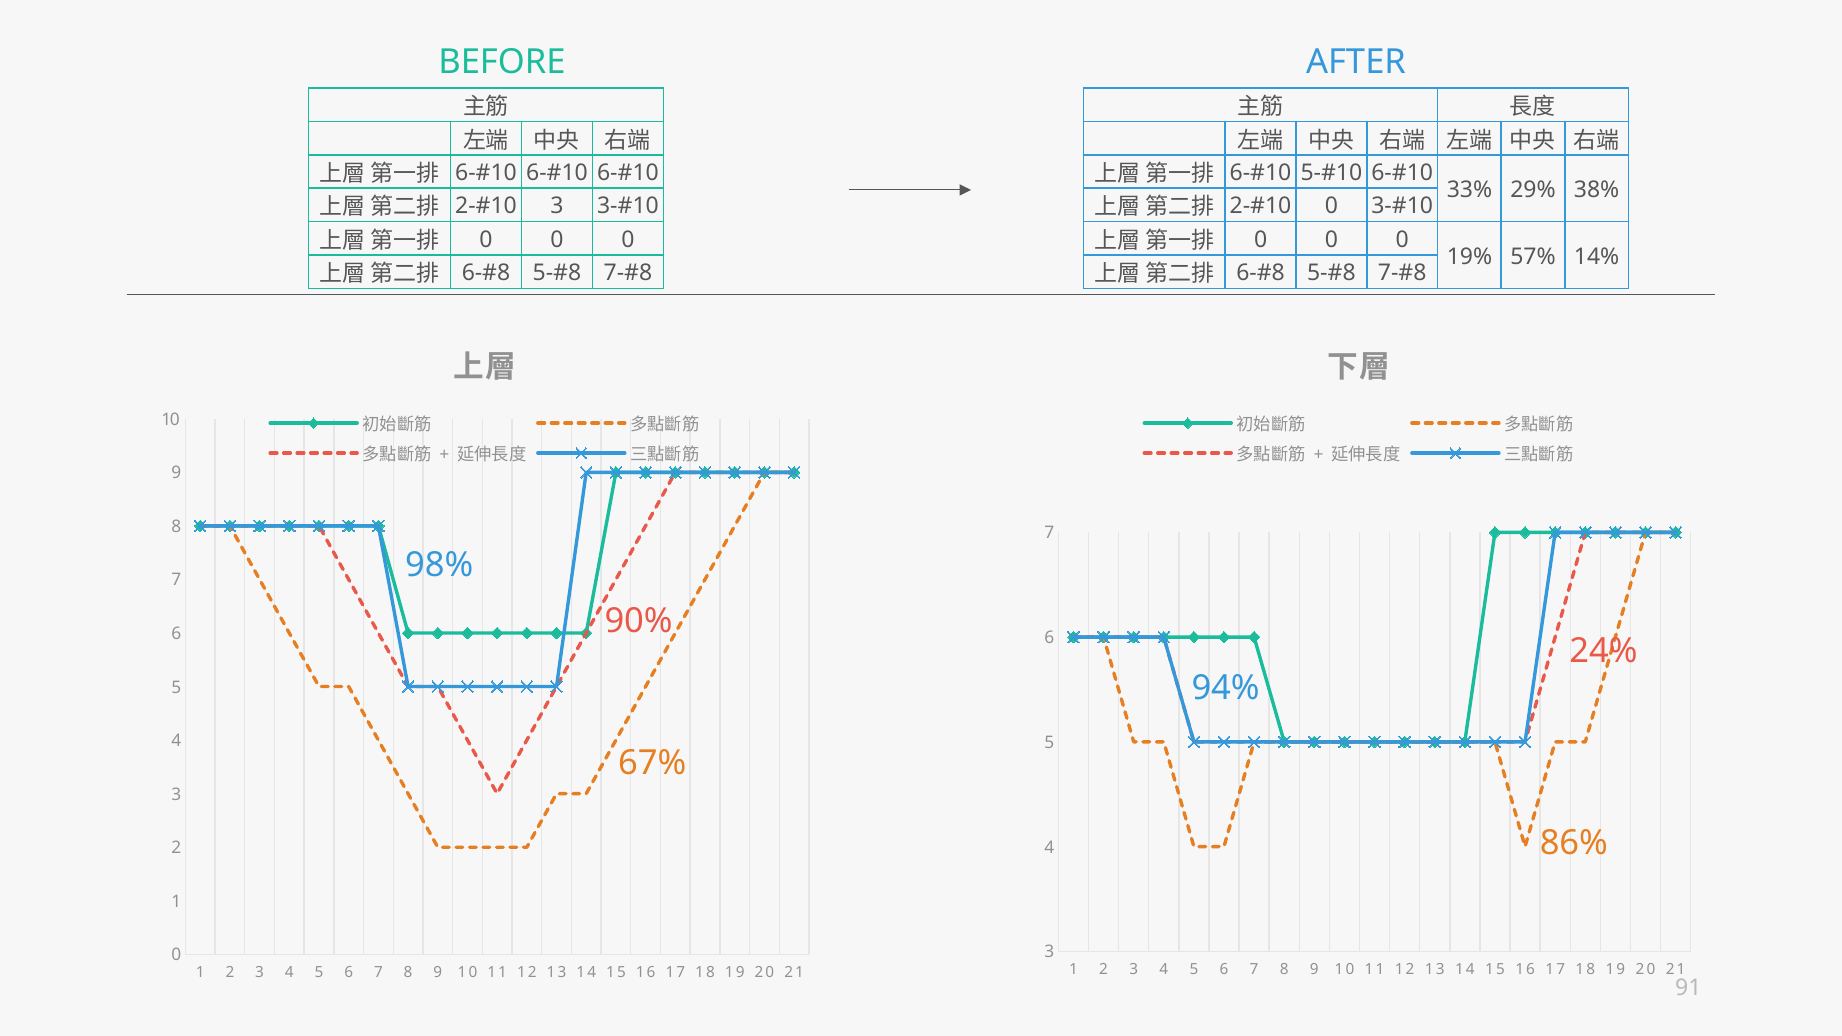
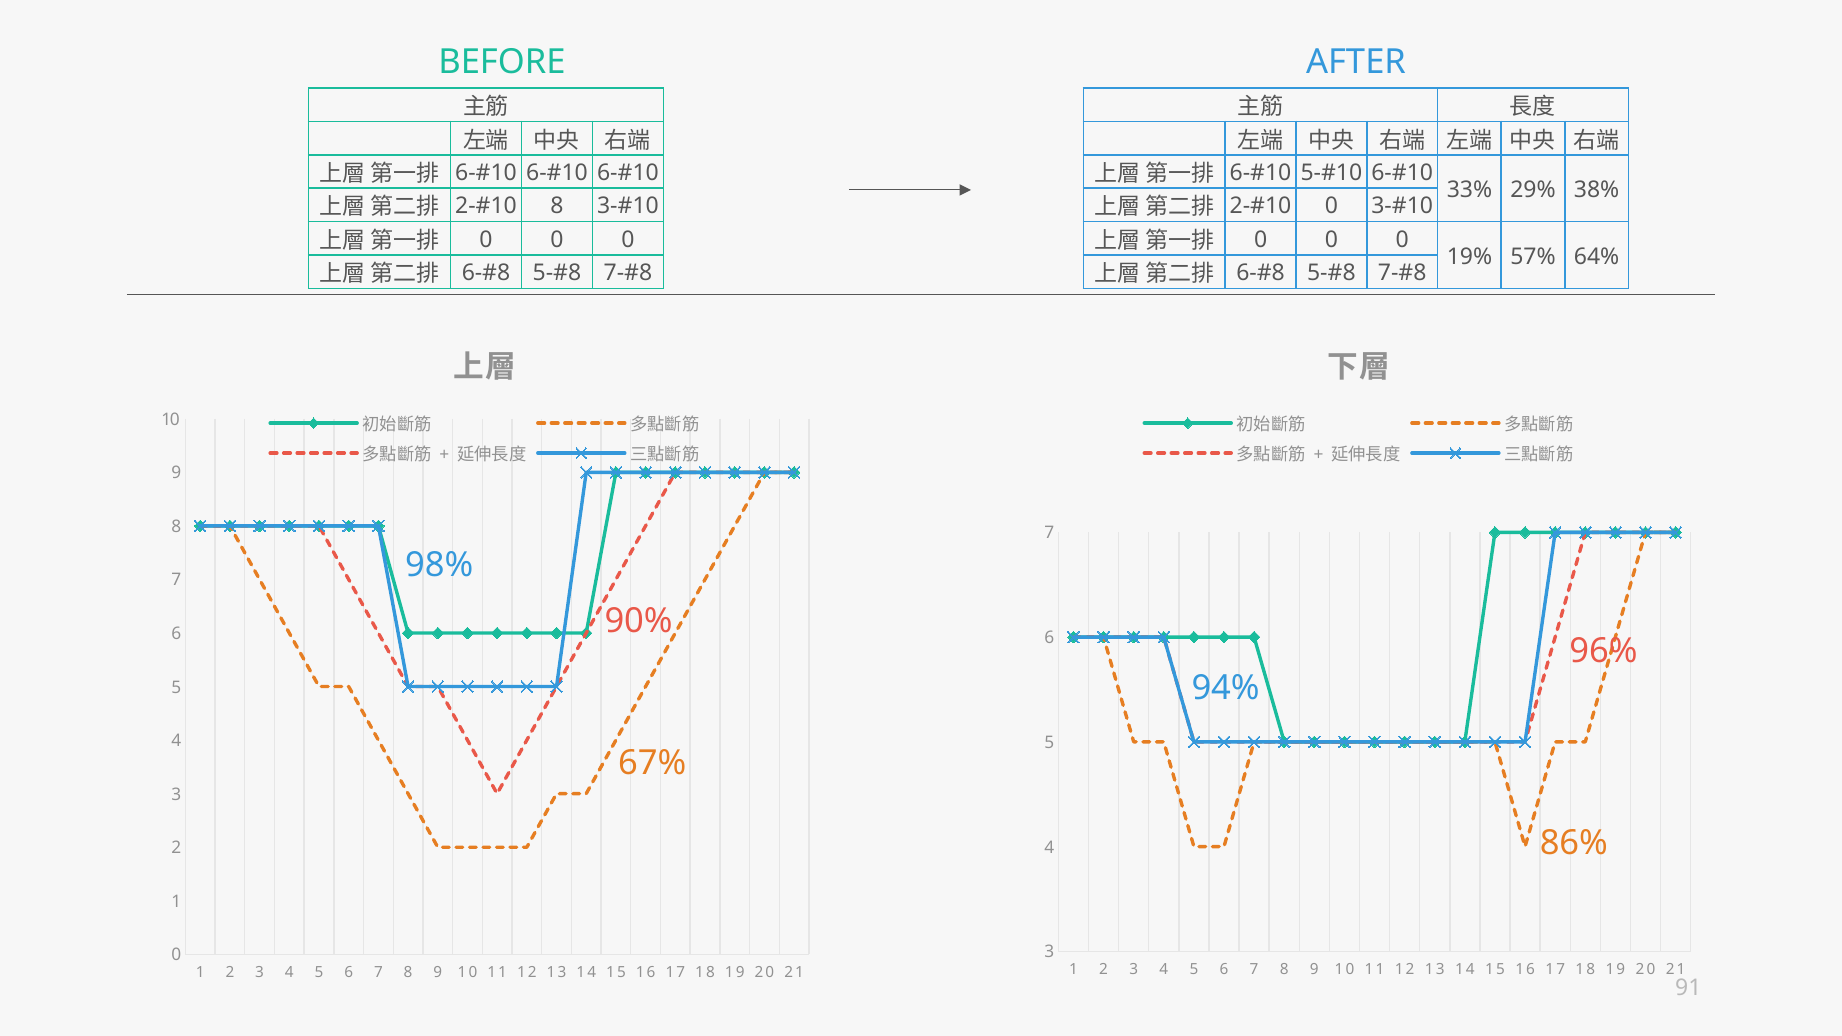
3 at (557, 206): 3 -> 8
14%: 14% -> 64%
24%: 24% -> 96%
